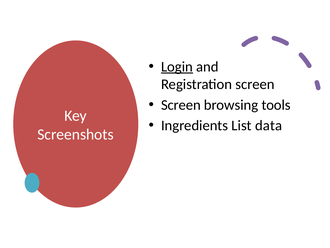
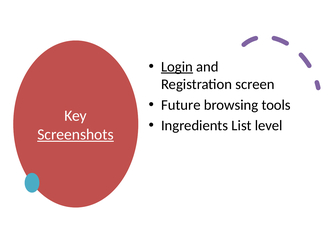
Screen at (181, 105): Screen -> Future
data: data -> level
Screenshots underline: none -> present
